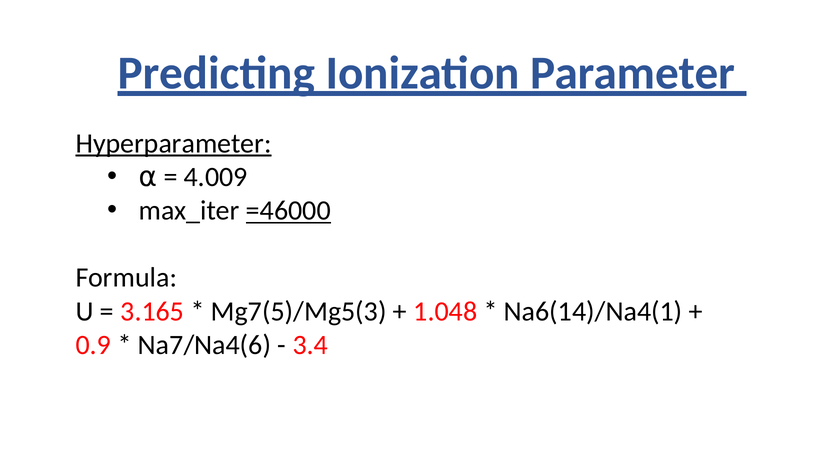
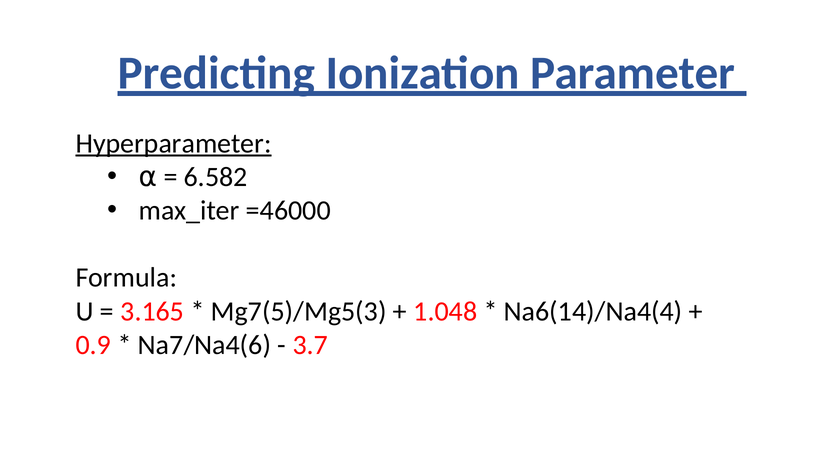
4.009: 4.009 -> 6.582
=46000 underline: present -> none
Na6(14)/Na4(1: Na6(14)/Na4(1 -> Na6(14)/Na4(4
3.4: 3.4 -> 3.7
